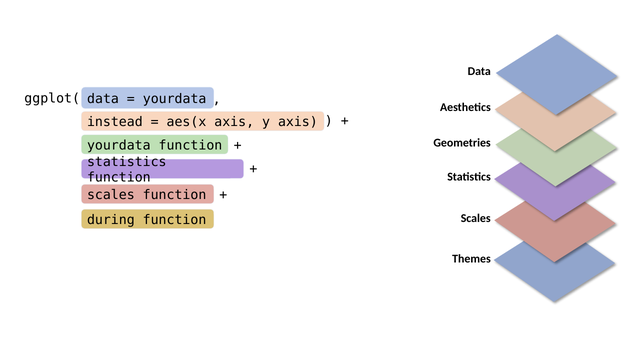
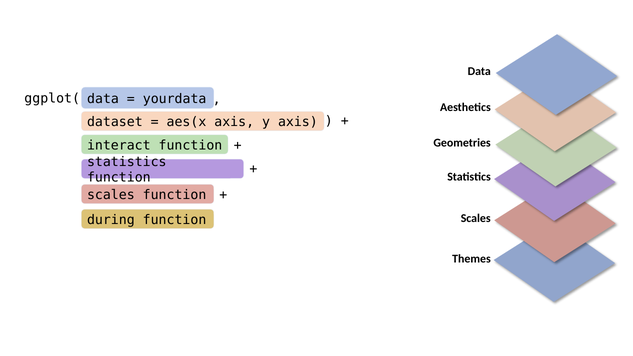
instead: instead -> dataset
yourdata at (119, 145): yourdata -> interact
